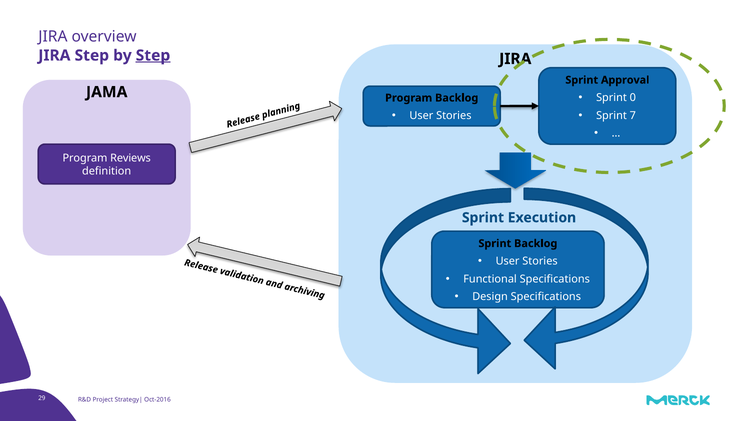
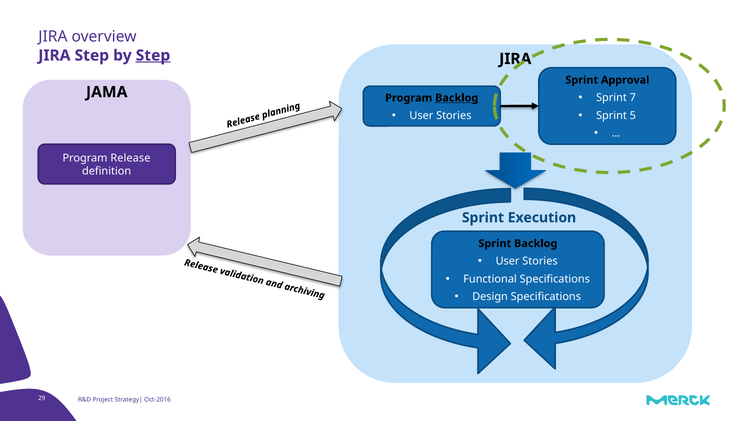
0: 0 -> 7
Backlog at (457, 98) underline: none -> present
7: 7 -> 5
Program Reviews: Reviews -> Release
